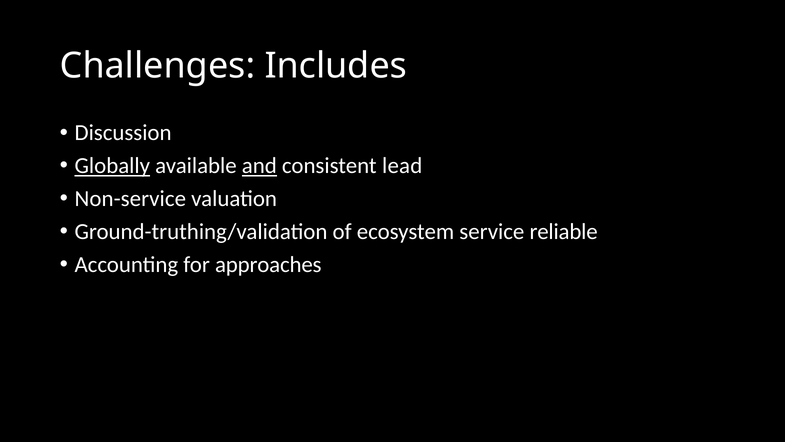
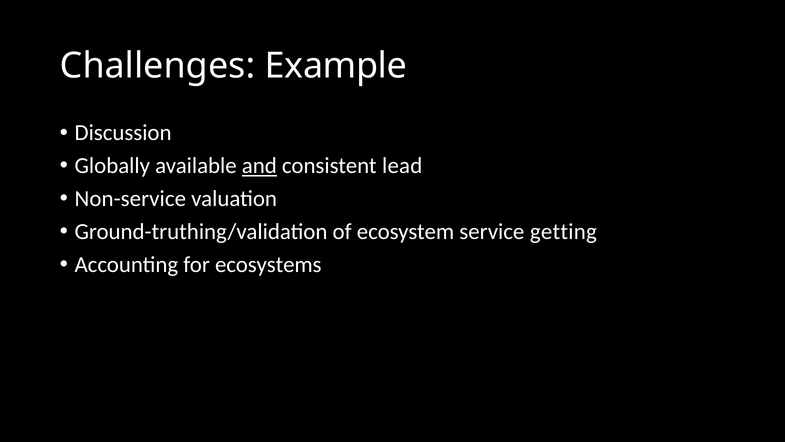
Includes: Includes -> Example
Globally underline: present -> none
reliable: reliable -> getting
approaches: approaches -> ecosystems
